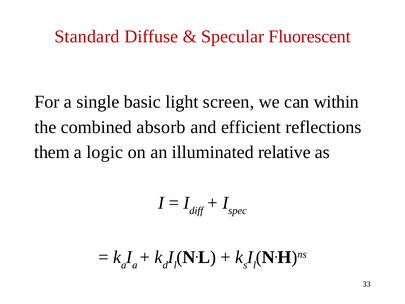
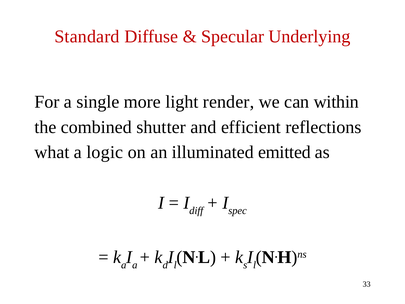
Fluorescent: Fluorescent -> Underlying
basic: basic -> more
screen: screen -> render
absorb: absorb -> shutter
them: them -> what
relative: relative -> emitted
